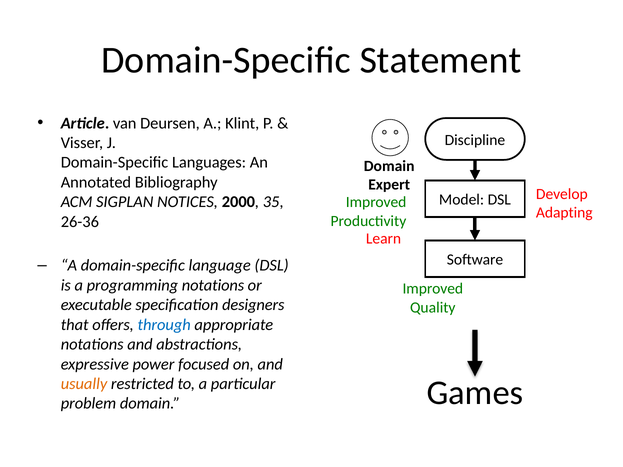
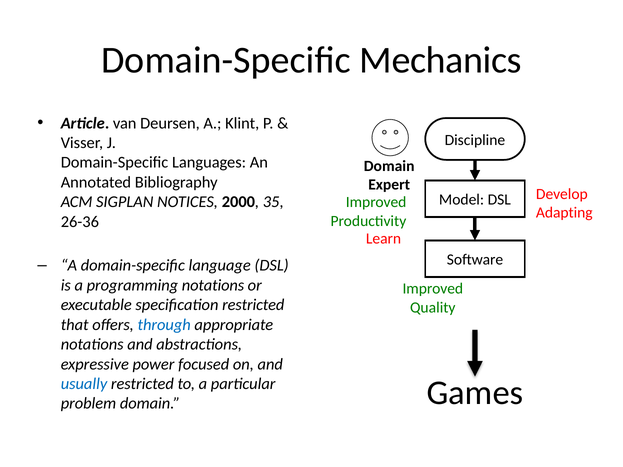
Statement: Statement -> Mechanics
specification designers: designers -> restricted
usually colour: orange -> blue
